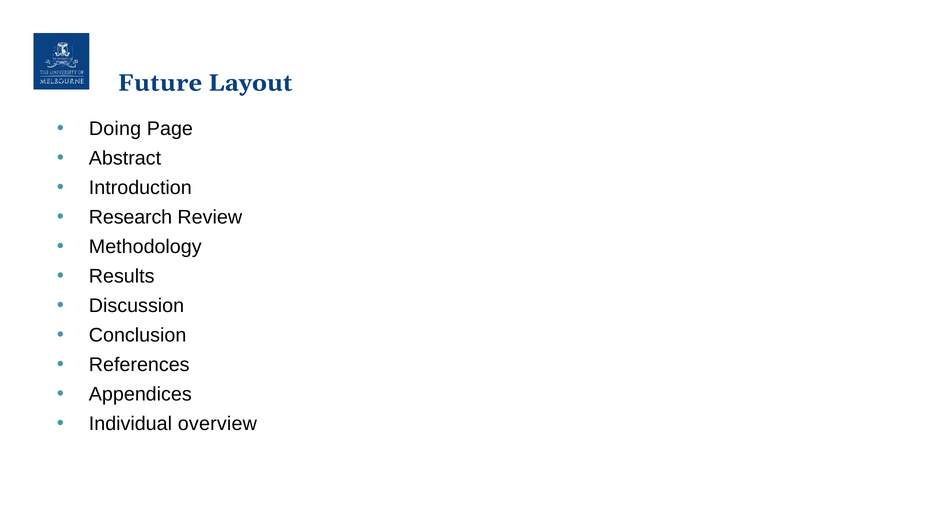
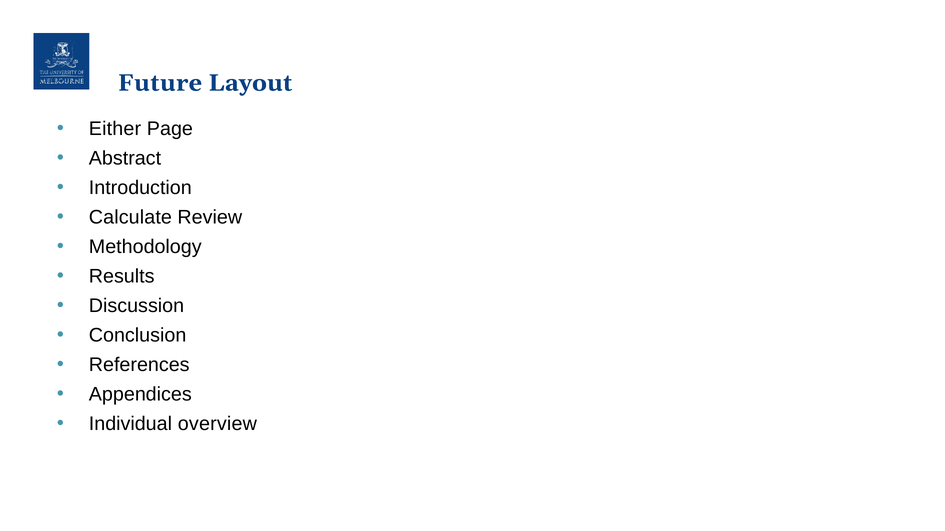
Doing: Doing -> Either
Research: Research -> Calculate
